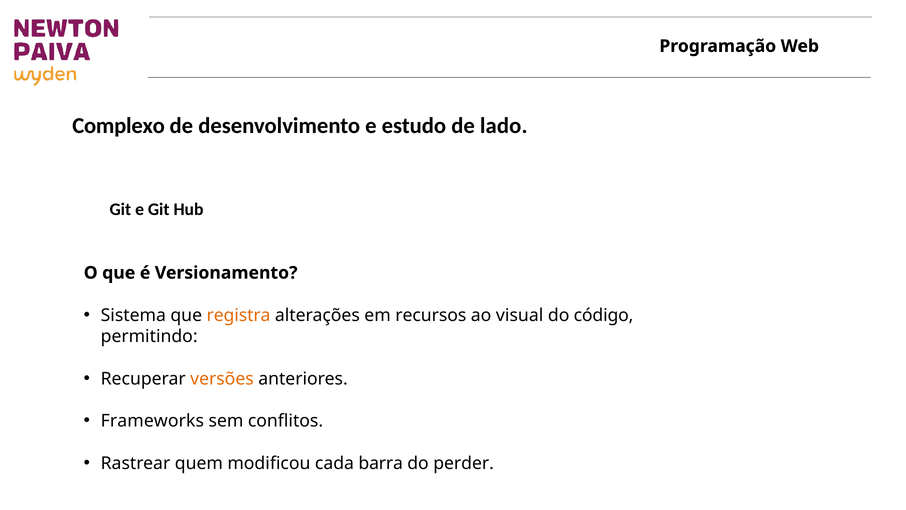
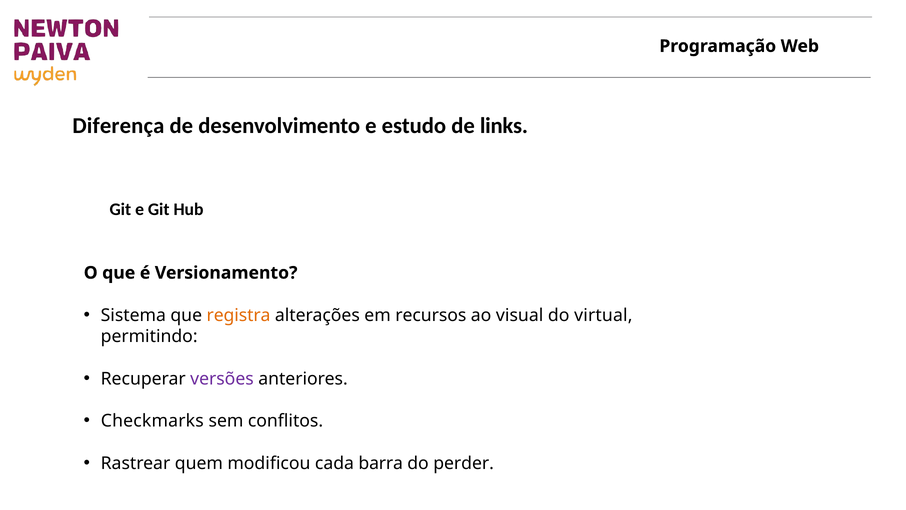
Complexo: Complexo -> Diferença
lado: lado -> links
código: código -> virtual
versões colour: orange -> purple
Frameworks: Frameworks -> Checkmarks
